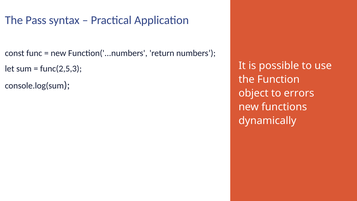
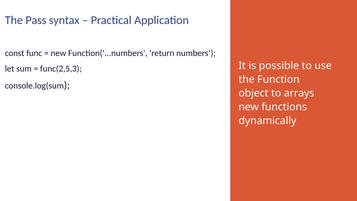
errors: errors -> arrays
